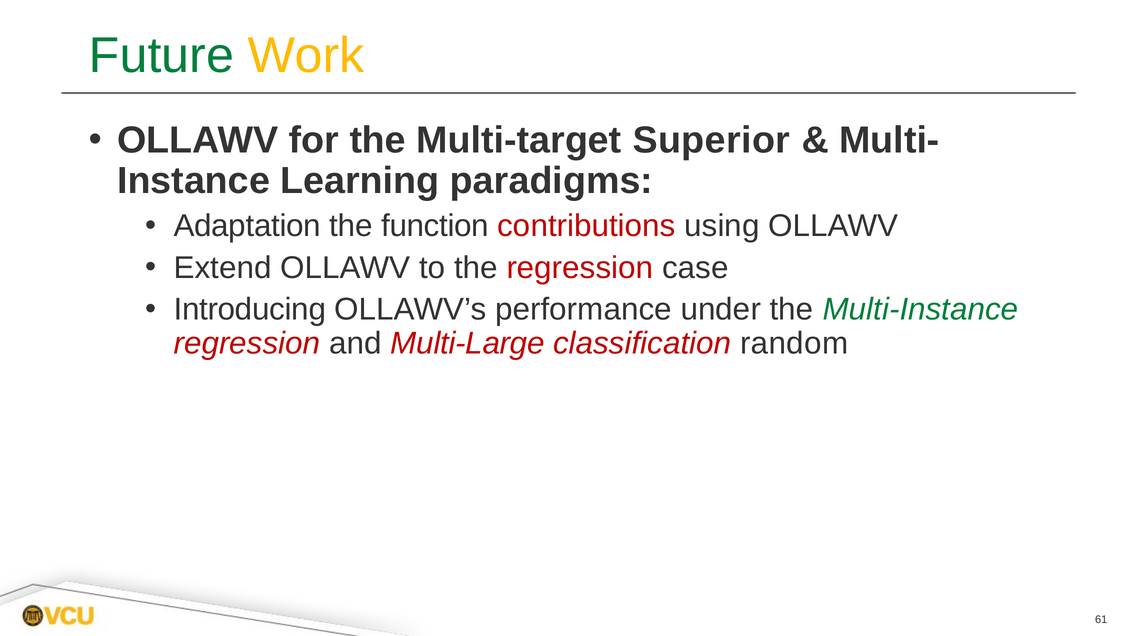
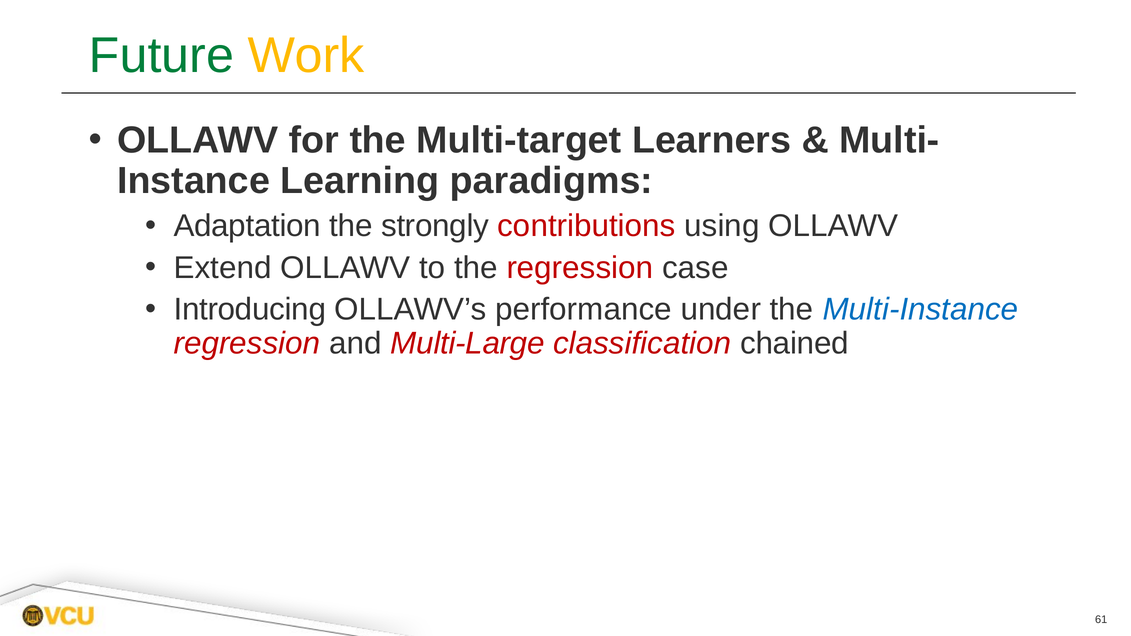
Superior: Superior -> Learners
function: function -> strongly
Multi-Instance colour: green -> blue
random: random -> chained
